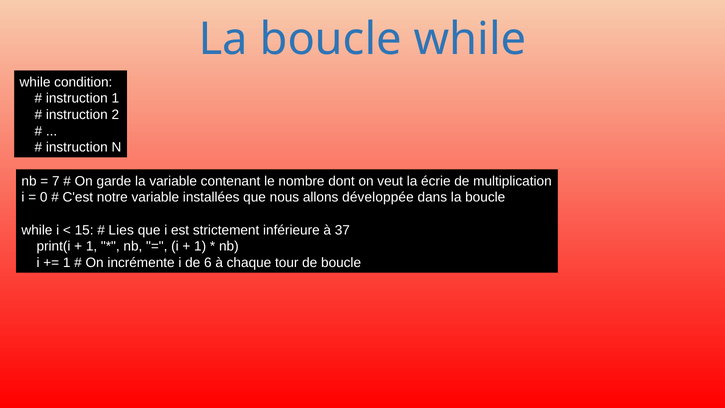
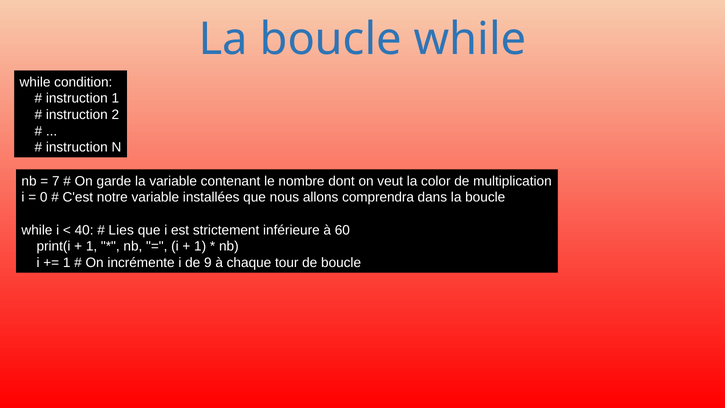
écrie: écrie -> color
développée: développée -> comprendra
15: 15 -> 40
37: 37 -> 60
6: 6 -> 9
